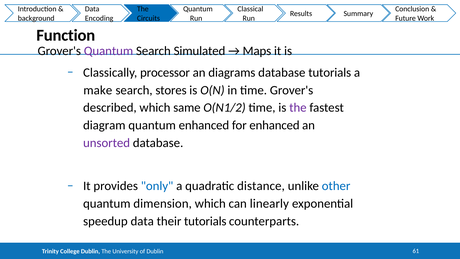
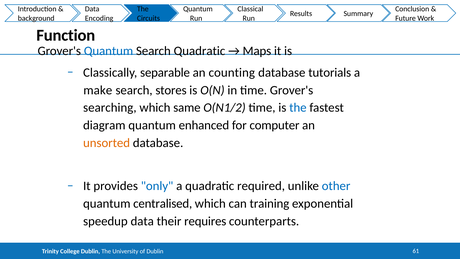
Quantum at (108, 51) colour: purple -> blue
Search Simulated: Simulated -> Quadratic
processor: processor -> separable
diagrams: diagrams -> counting
described: described -> searching
the at (298, 108) colour: purple -> blue
for enhanced: enhanced -> computer
unsorted colour: purple -> orange
distance: distance -> required
dimension: dimension -> centralised
linearly: linearly -> training
their tutorials: tutorials -> requires
